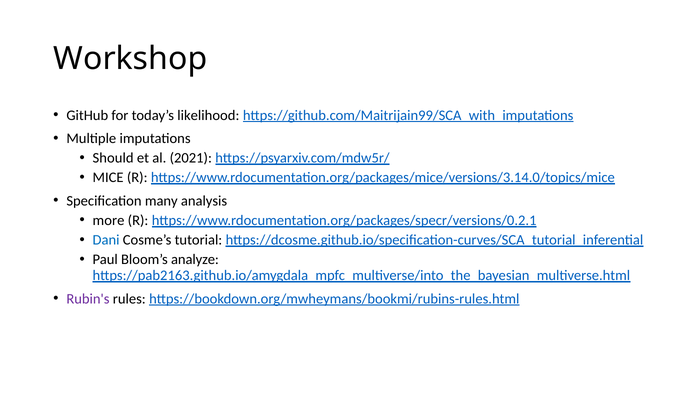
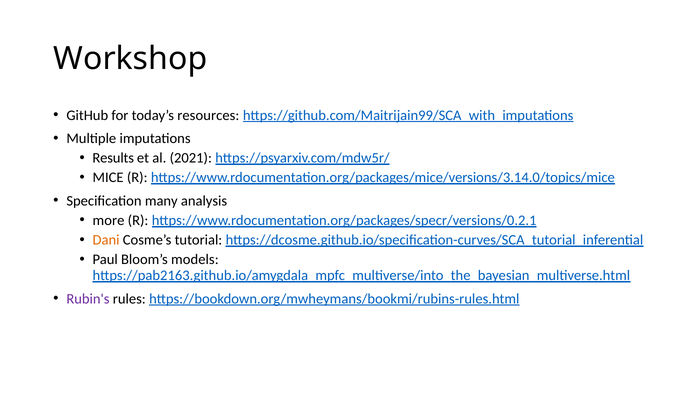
likelihood: likelihood -> resources
Should: Should -> Results
Dani colour: blue -> orange
analyze: analyze -> models
